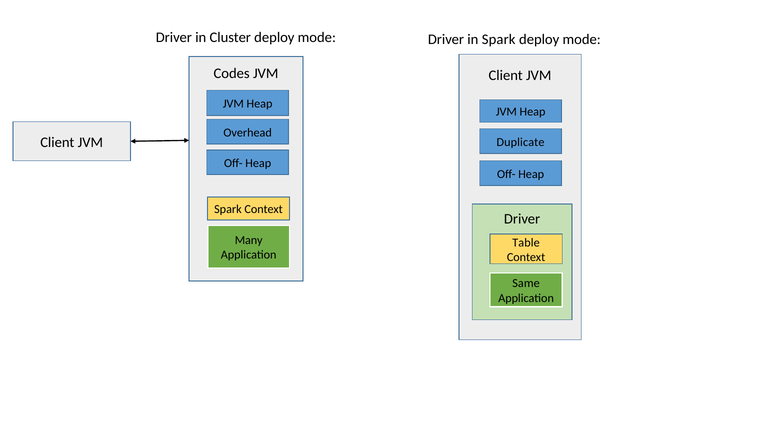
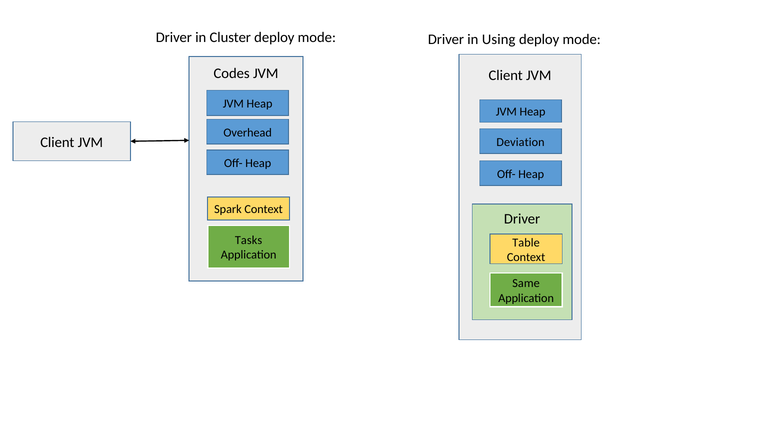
in Spark: Spark -> Using
Duplicate: Duplicate -> Deviation
Many: Many -> Tasks
